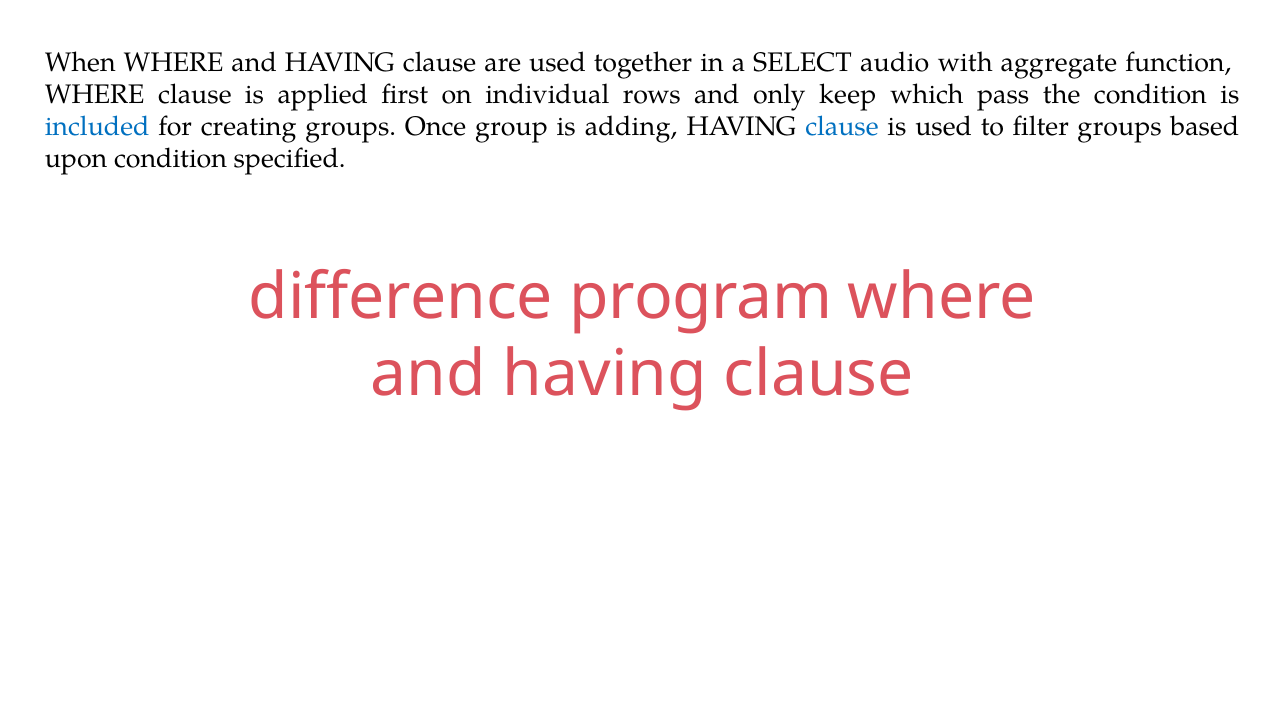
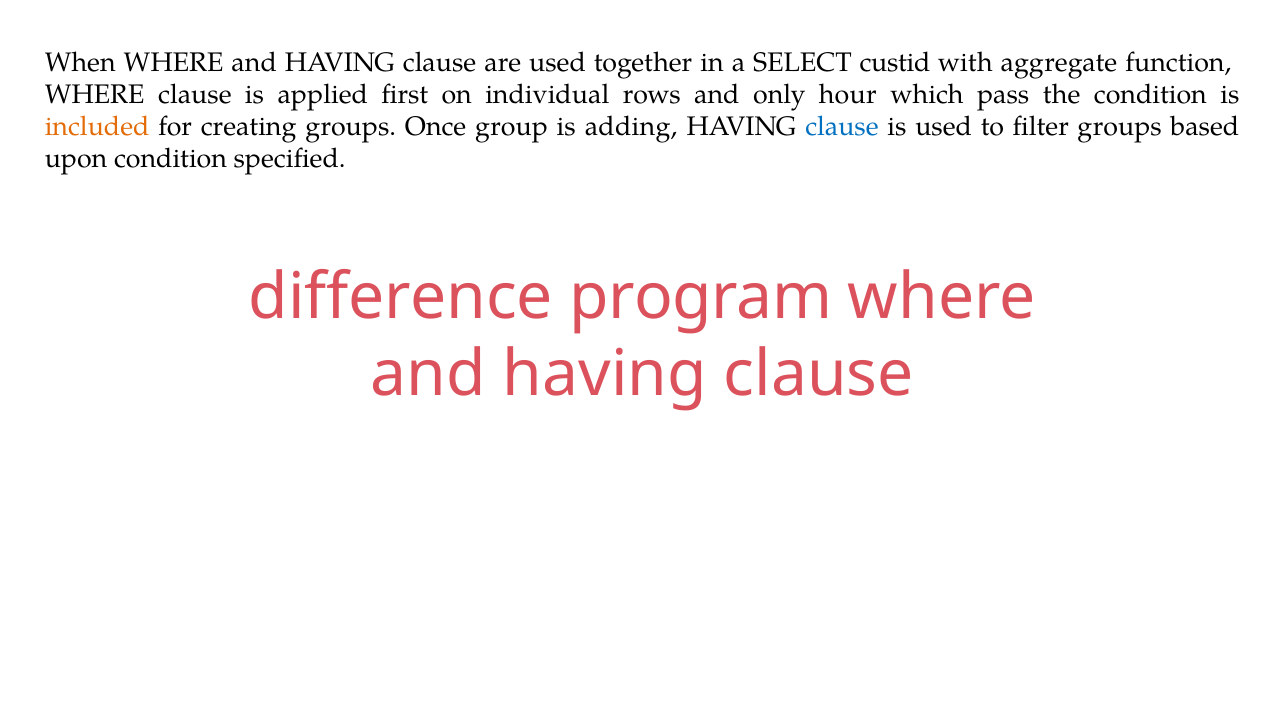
audio: audio -> custid
keep: keep -> hour
included colour: blue -> orange
